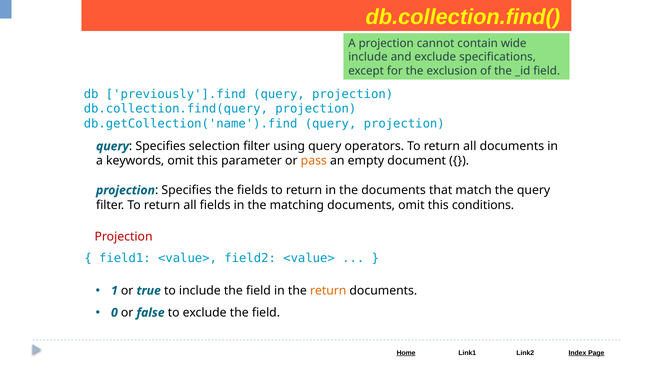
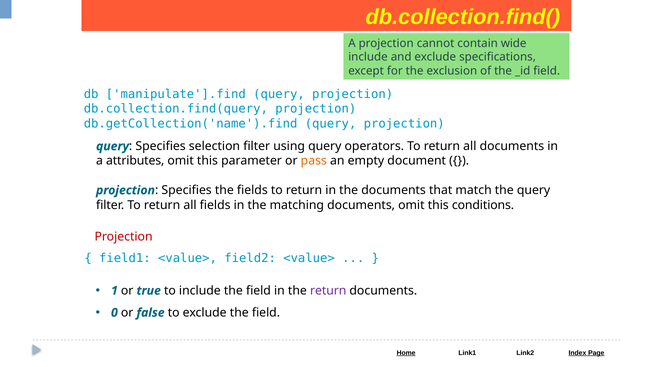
previously'].find: previously'].find -> manipulate'].find
keywords: keywords -> attributes
return at (328, 291) colour: orange -> purple
